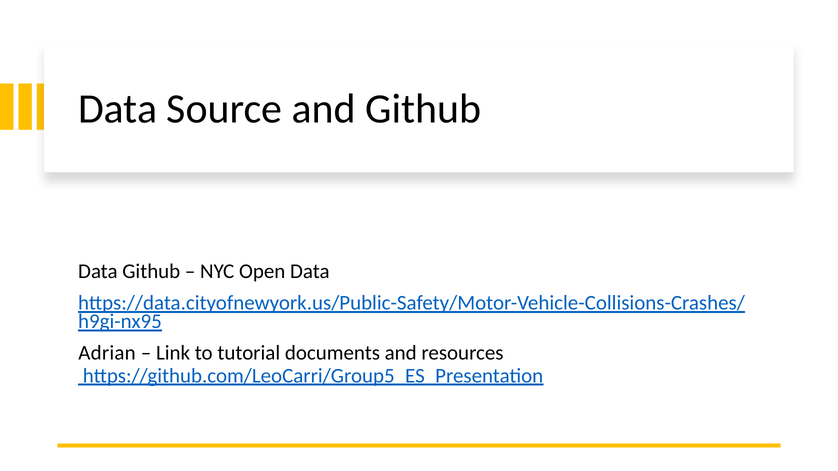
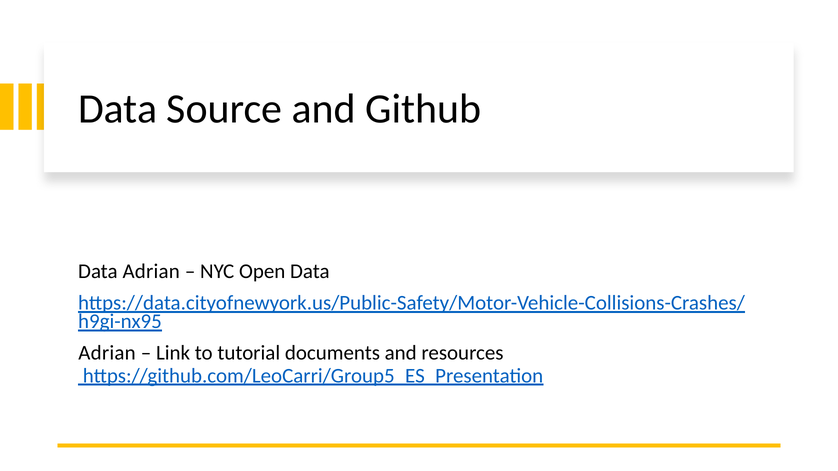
Data Github: Github -> Adrian
